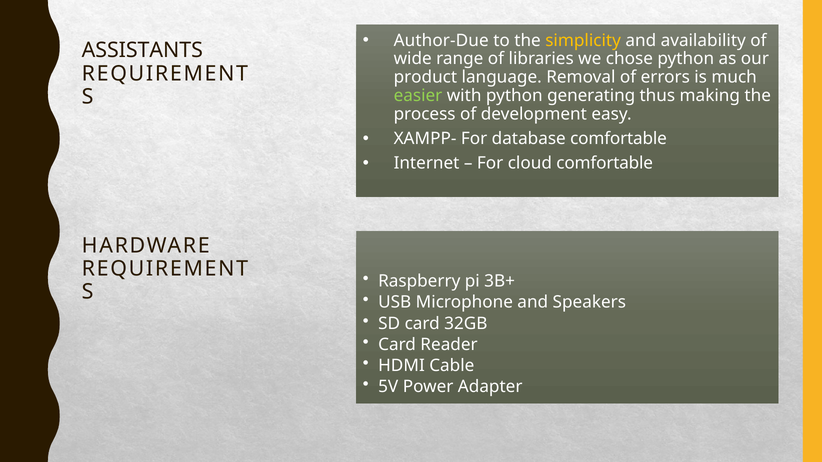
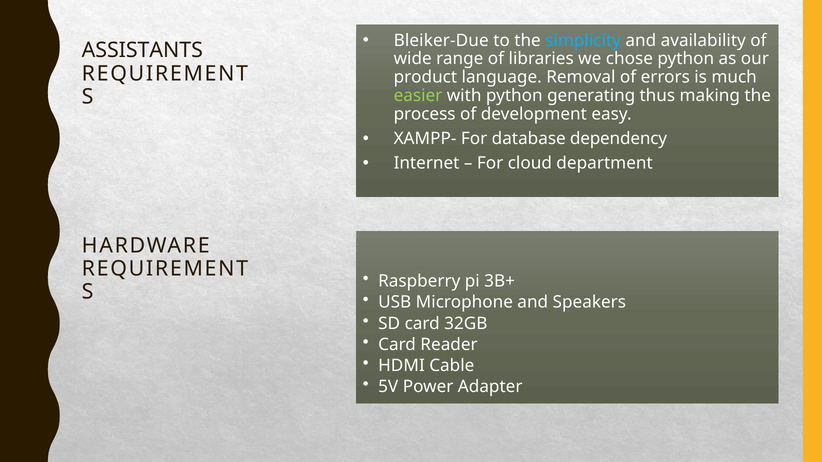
Author-Due: Author-Due -> Bleiker-Due
simplicity colour: yellow -> light blue
database comfortable: comfortable -> dependency
cloud comfortable: comfortable -> department
